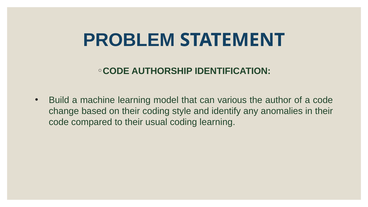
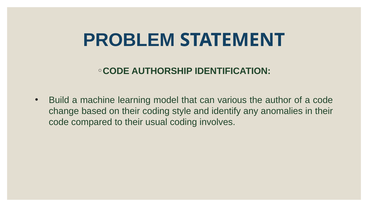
coding learning: learning -> involves
